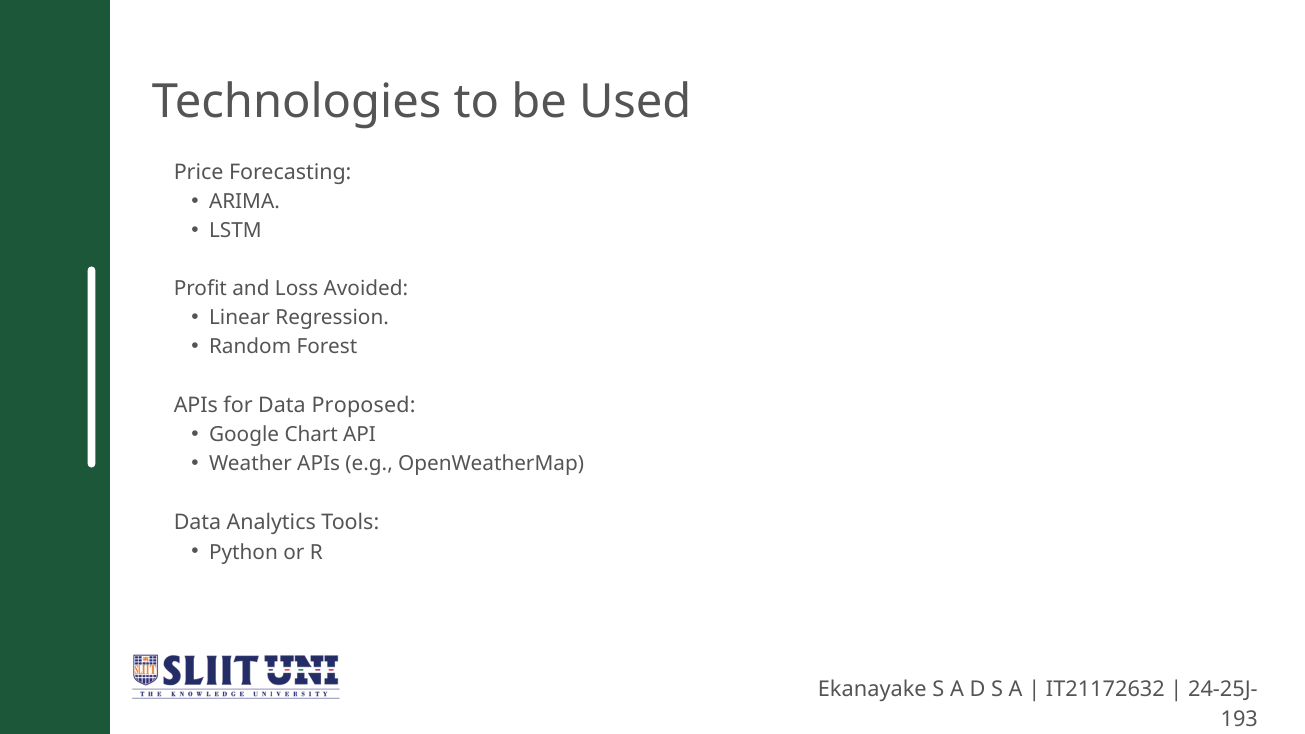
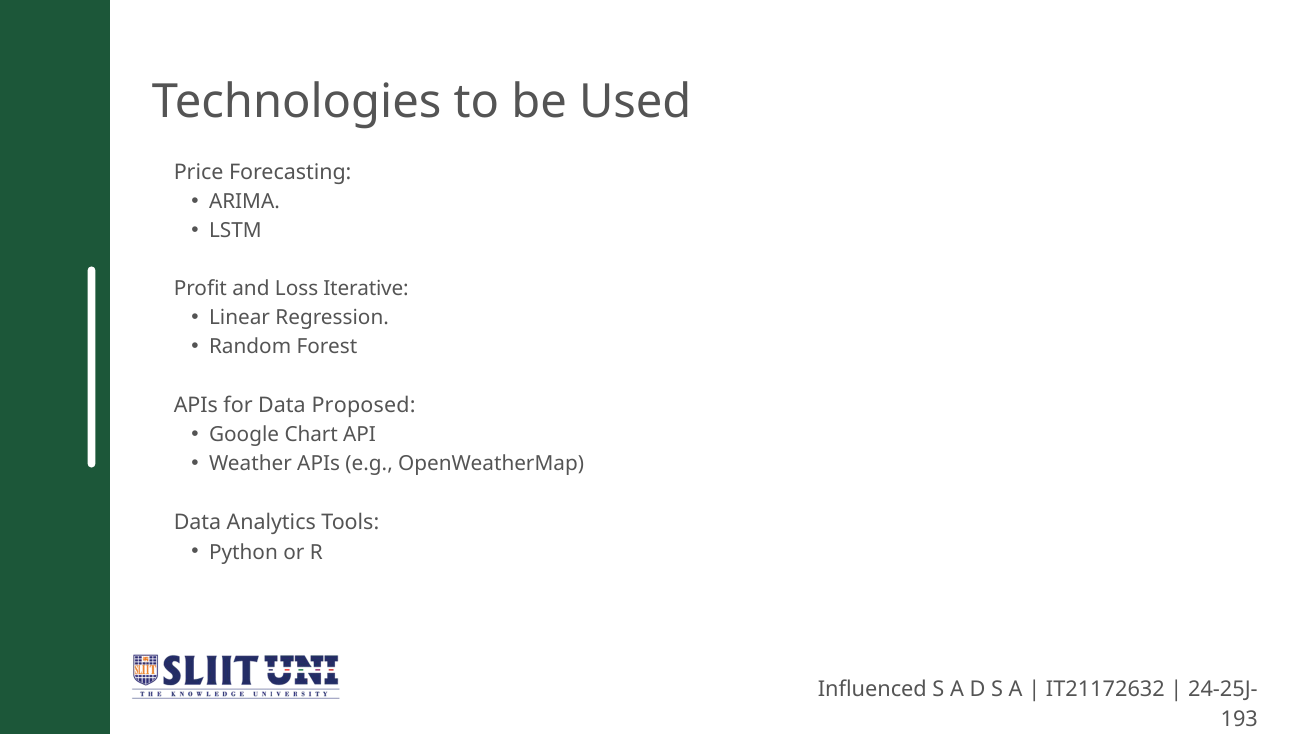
Avoided: Avoided -> Iterative
Ekanayake: Ekanayake -> Influenced
